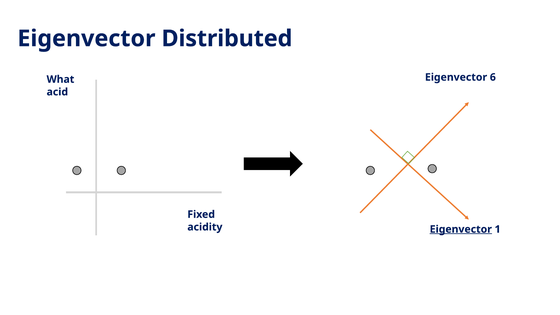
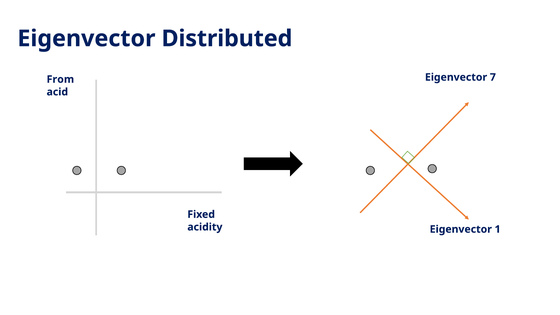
6: 6 -> 7
What: What -> From
Eigenvector at (461, 229) underline: present -> none
